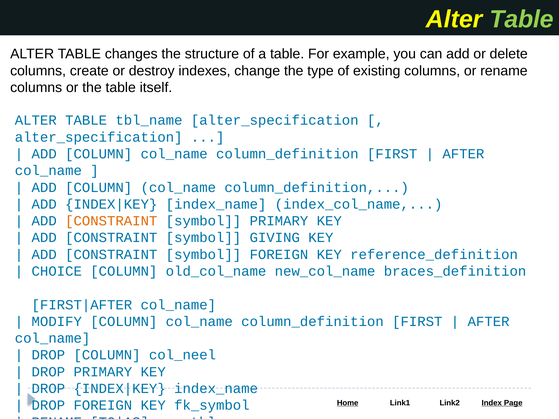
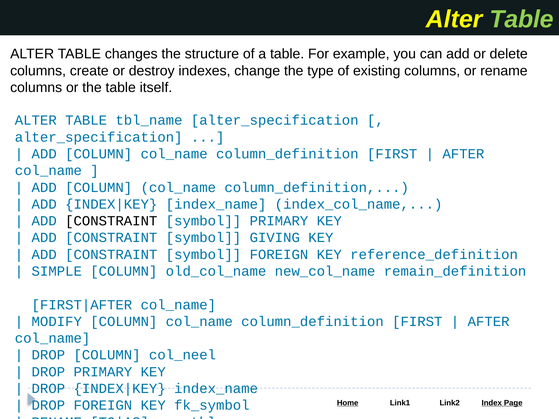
CONSTRAINT at (111, 221) colour: orange -> black
CHOICE: CHOICE -> SIMPLE
braces_definition: braces_definition -> remain_definition
